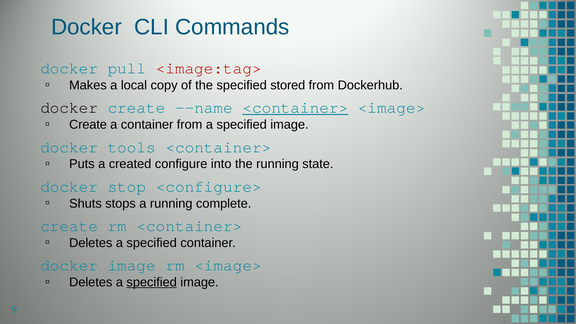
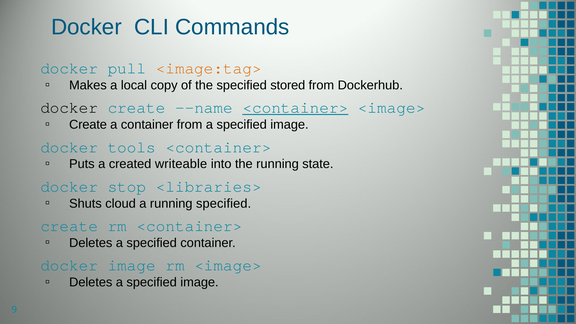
<image:tag> colour: red -> orange
configure: configure -> writeable
<configure>: <configure> -> <libraries>
stops: stops -> cloud
running complete: complete -> specified
specified at (152, 282) underline: present -> none
